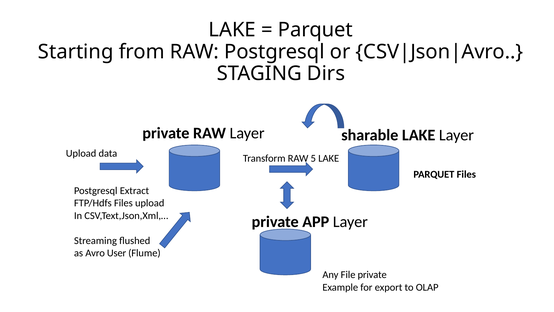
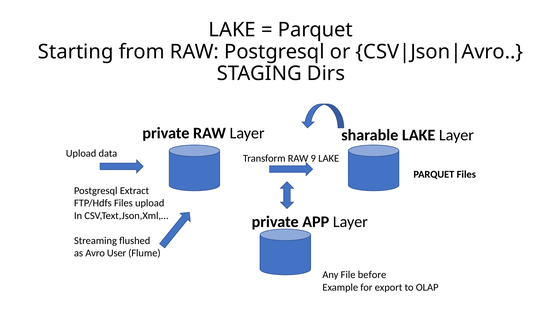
5: 5 -> 9
File private: private -> before
